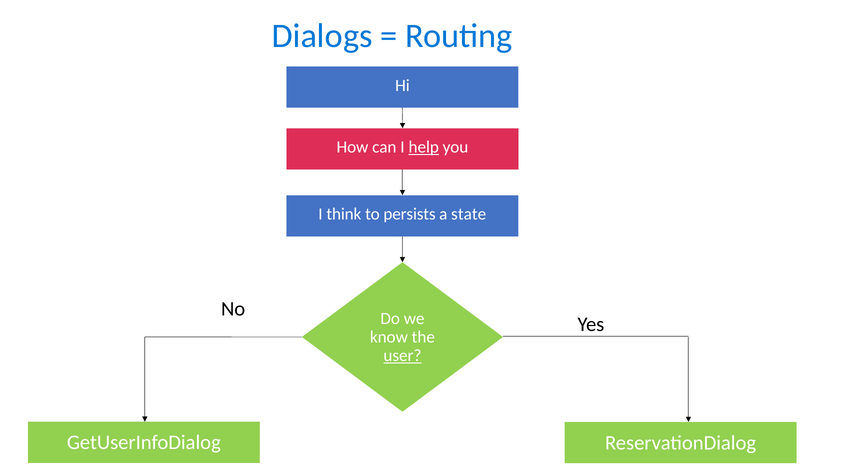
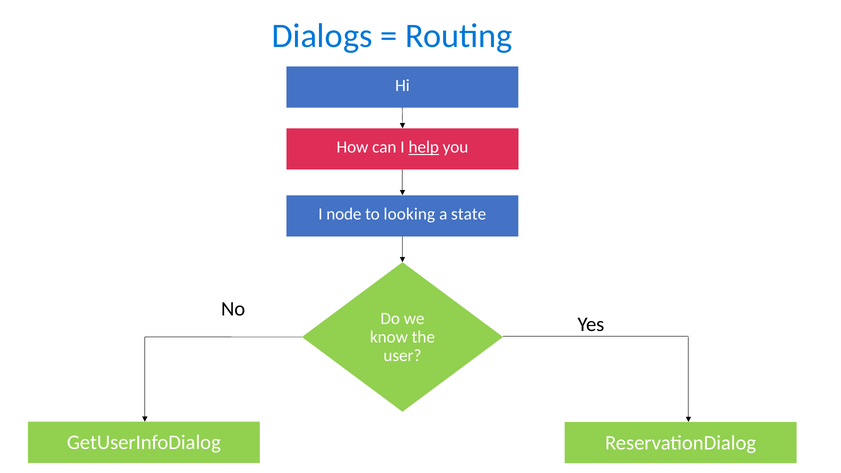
think: think -> node
persists: persists -> looking
user underline: present -> none
